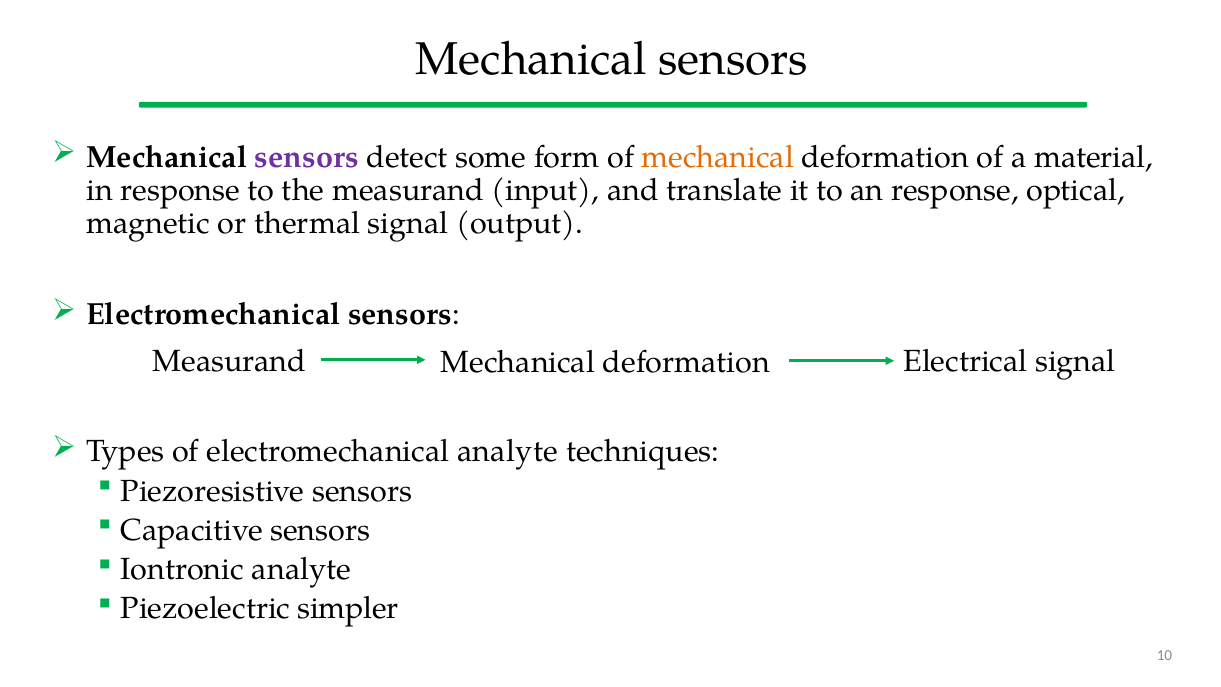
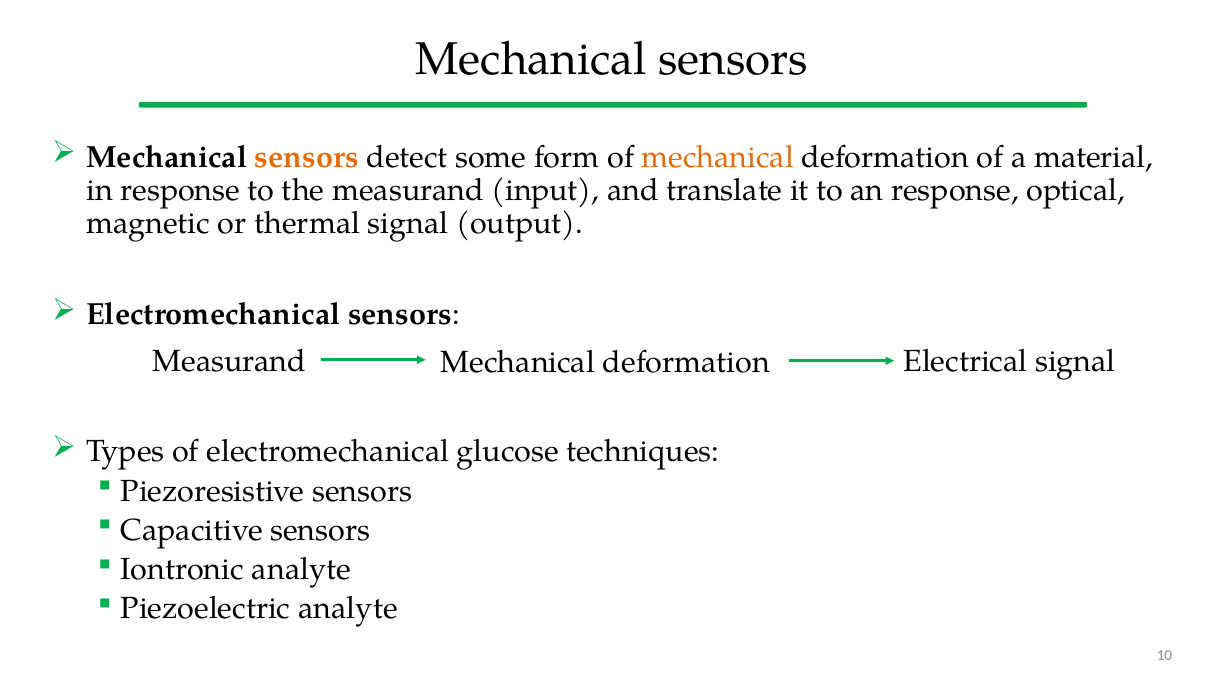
sensors at (307, 157) colour: purple -> orange
electromechanical analyte: analyte -> glucose
Piezoelectric simpler: simpler -> analyte
